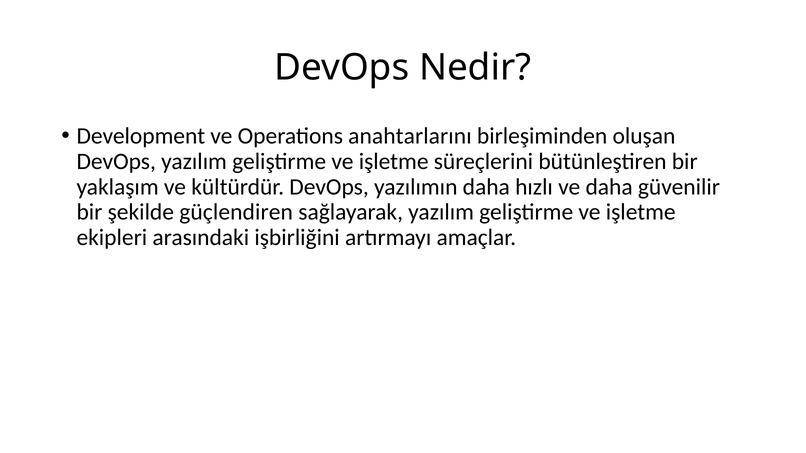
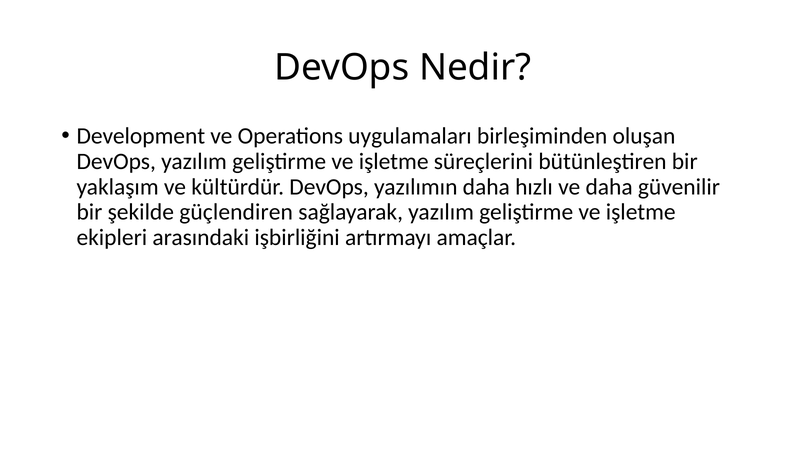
anahtarlarını: anahtarlarını -> uygulamaları
